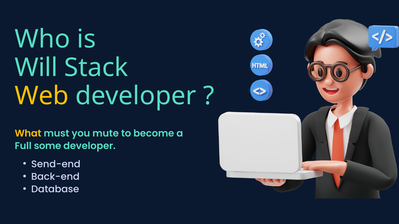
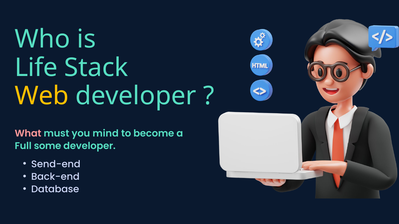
Will: Will -> Life
What colour: yellow -> pink
mute: mute -> mind
